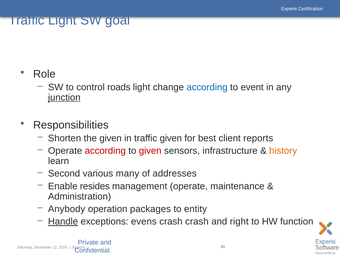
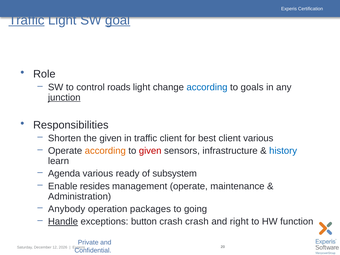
Traffic at (27, 20) underline: none -> present
goal underline: none -> present
event: event -> goals
traffic given: given -> client
client reports: reports -> various
according at (105, 151) colour: red -> orange
history colour: orange -> blue
Second: Second -> Agenda
many: many -> ready
addresses: addresses -> subsystem
entity: entity -> going
evens: evens -> button
